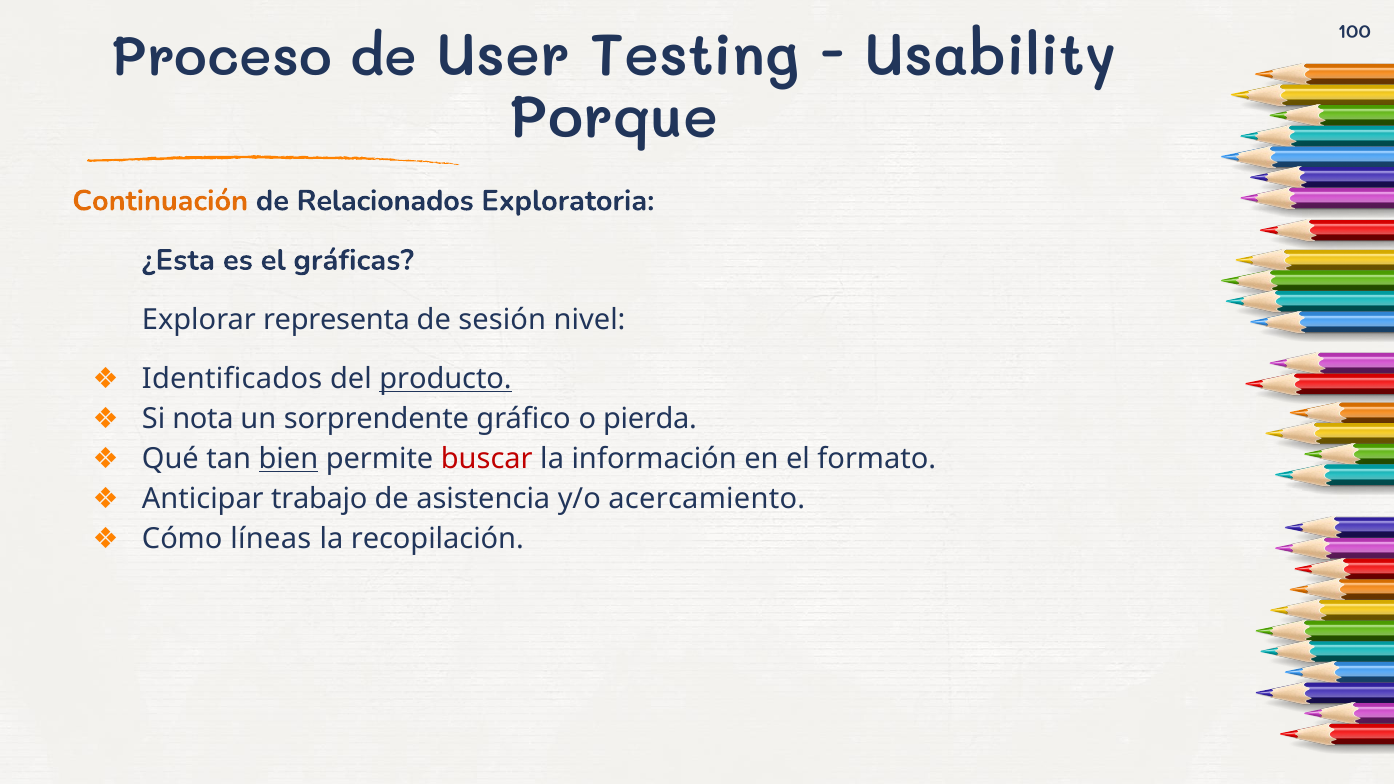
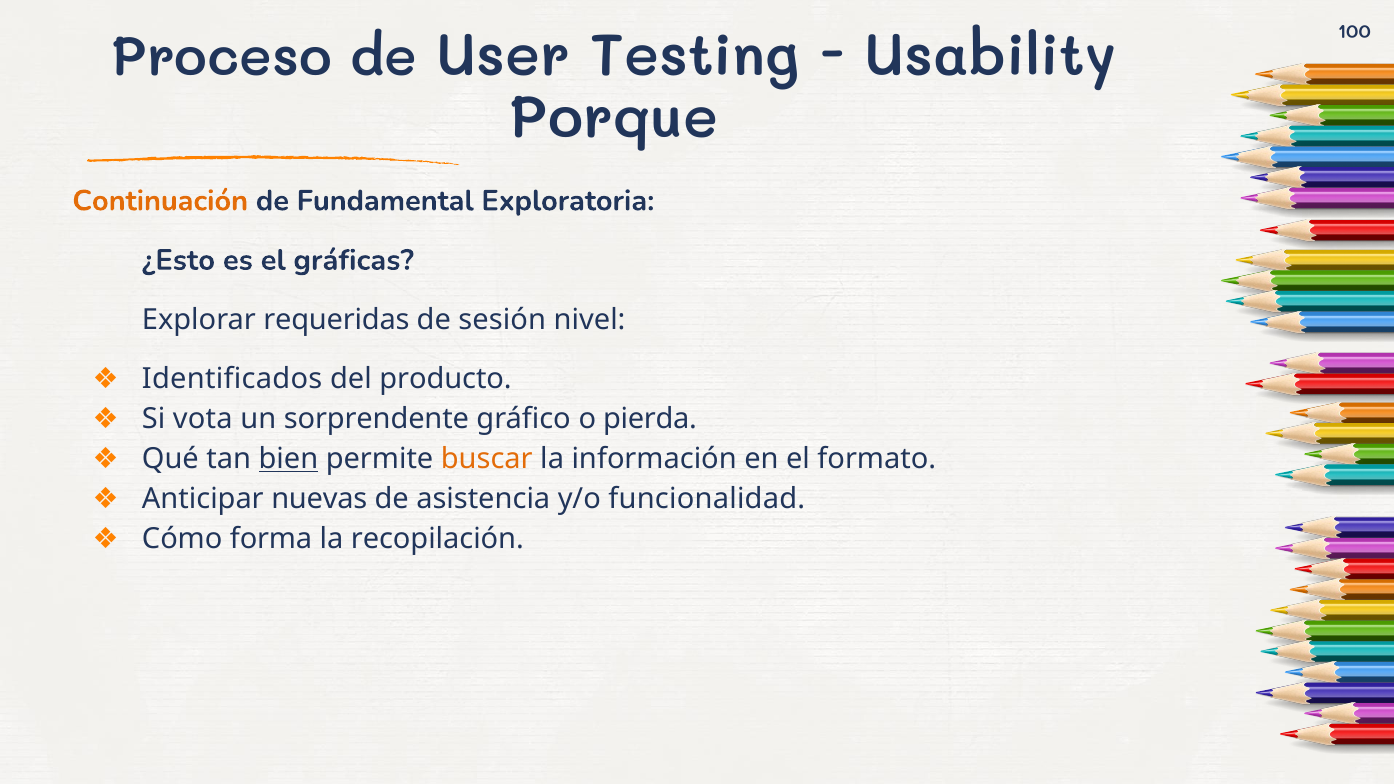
Relacionados: Relacionados -> Fundamental
¿Esta: ¿Esta -> ¿Esto
representa: representa -> requeridas
producto underline: present -> none
nota: nota -> vota
buscar colour: red -> orange
trabajo: trabajo -> nuevas
acercamiento: acercamiento -> funcionalidad
líneas: líneas -> forma
